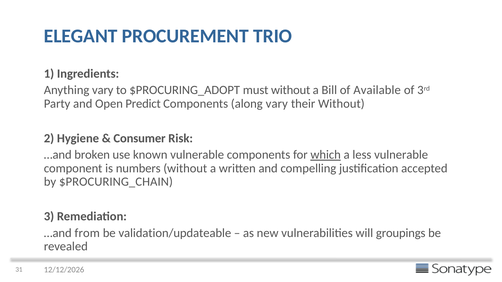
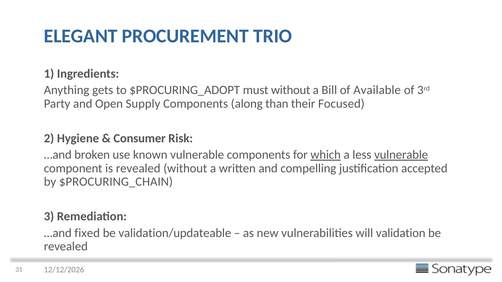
Anything vary: vary -> gets
Predict: Predict -> Supply
along vary: vary -> than
their Without: Without -> Focused
vulnerable at (401, 155) underline: none -> present
is numbers: numbers -> revealed
from: from -> fixed
groupings: groupings -> validation
